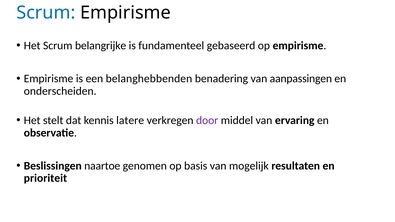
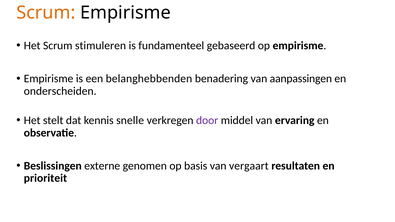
Scrum at (46, 13) colour: blue -> orange
belangrijke: belangrijke -> stimuleren
latere: latere -> snelle
naartoe: naartoe -> externe
mogelijk: mogelijk -> vergaart
